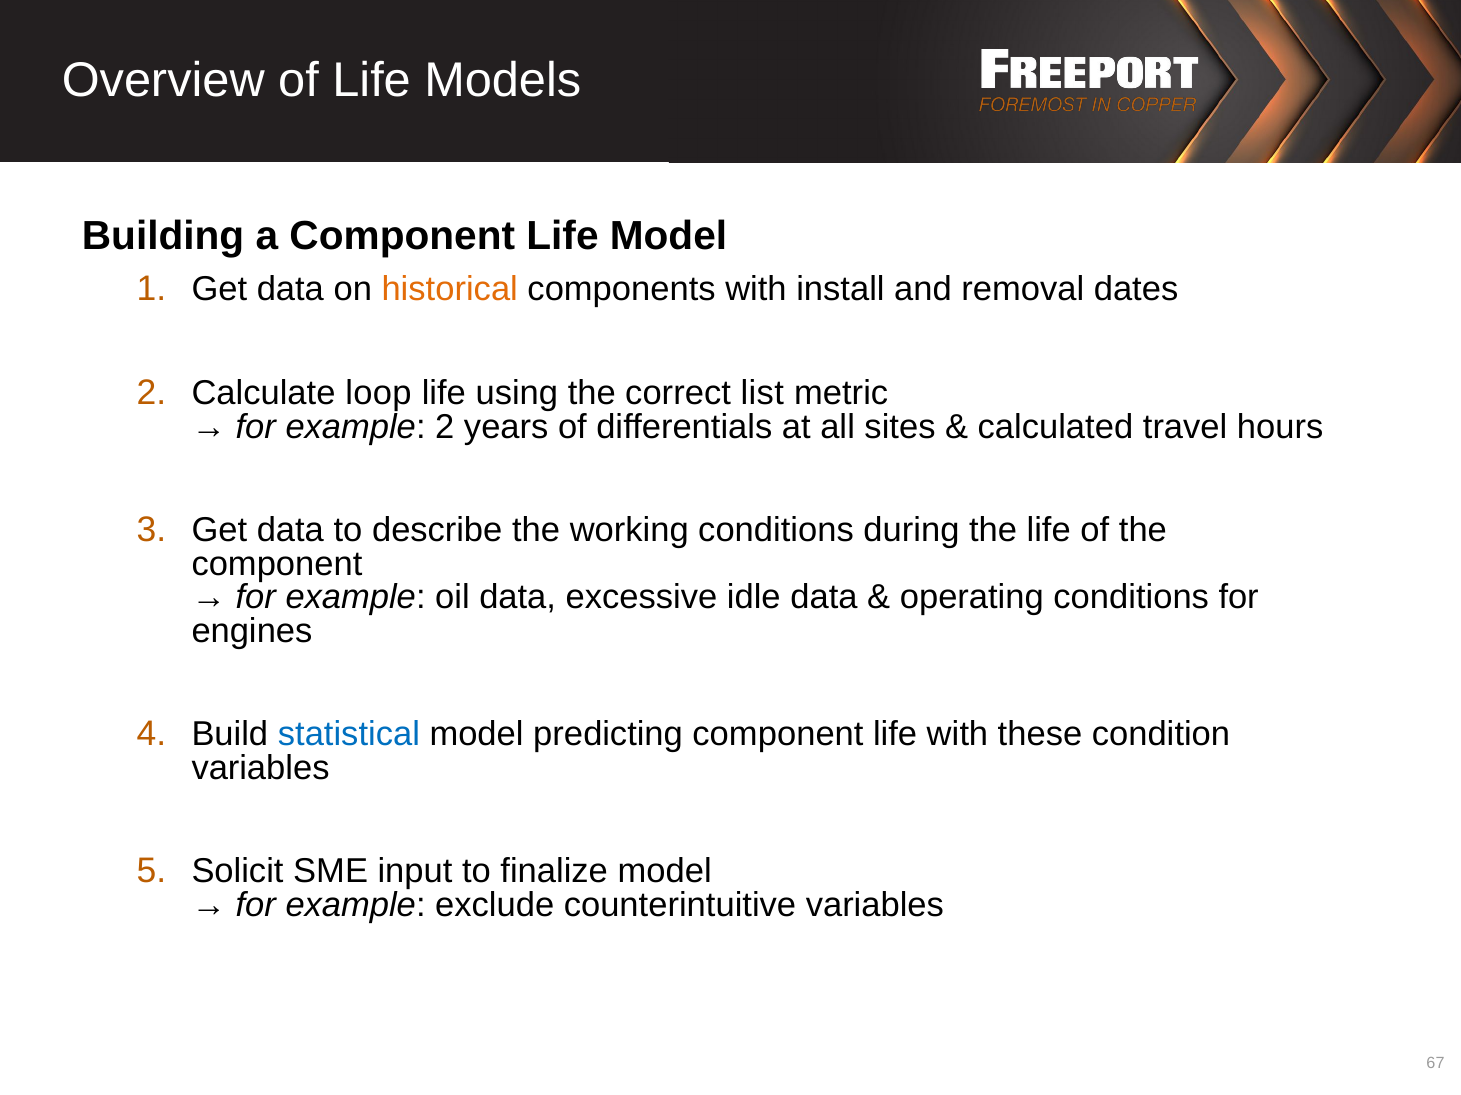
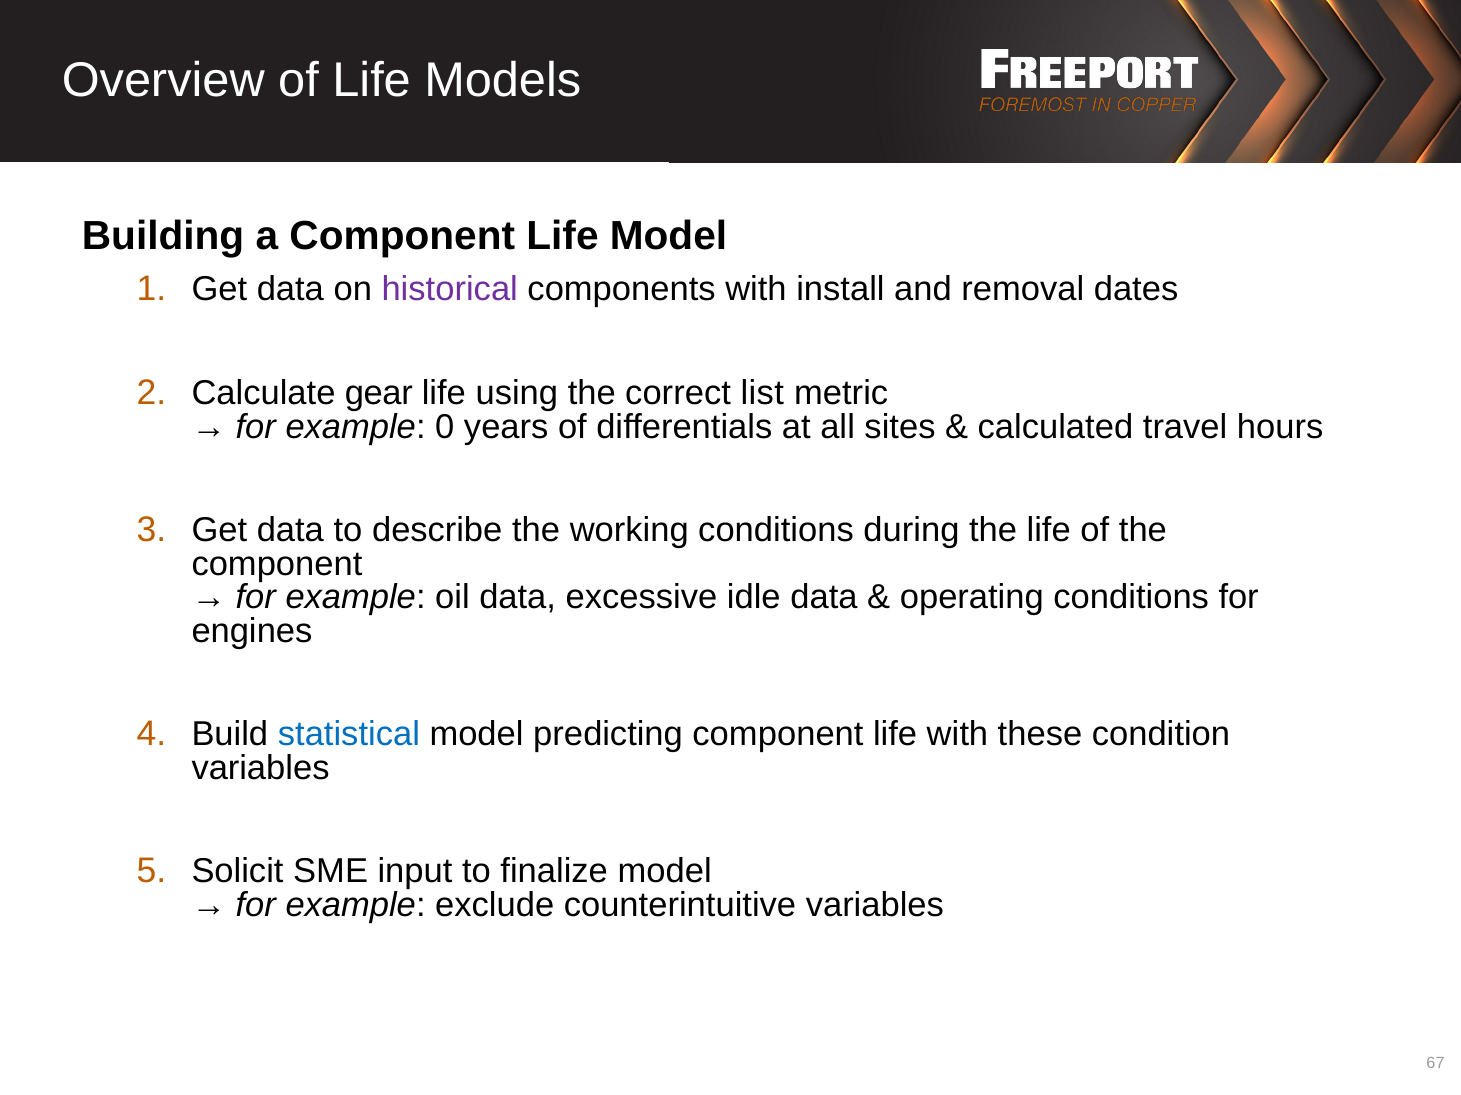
historical colour: orange -> purple
loop: loop -> gear
example 2: 2 -> 0
